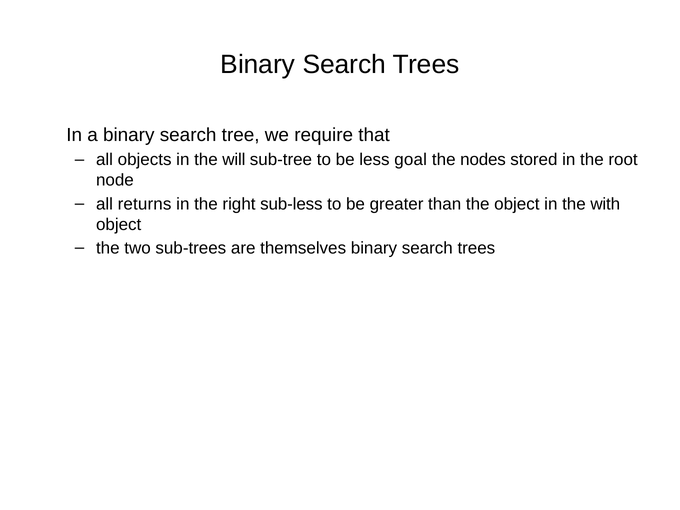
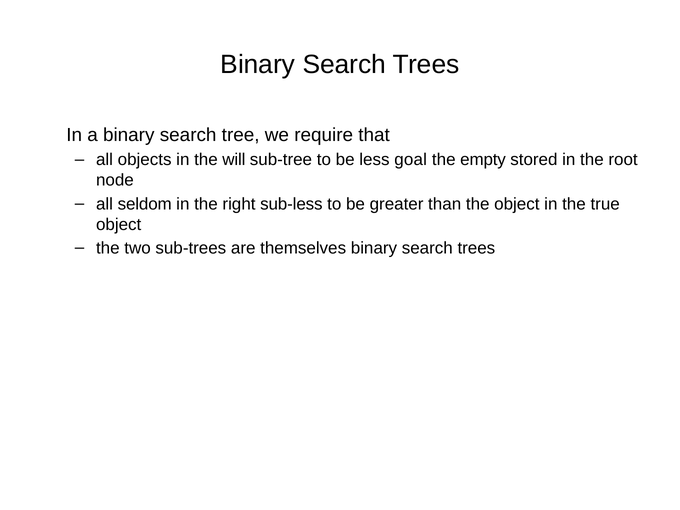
nodes: nodes -> empty
returns: returns -> seldom
with: with -> true
